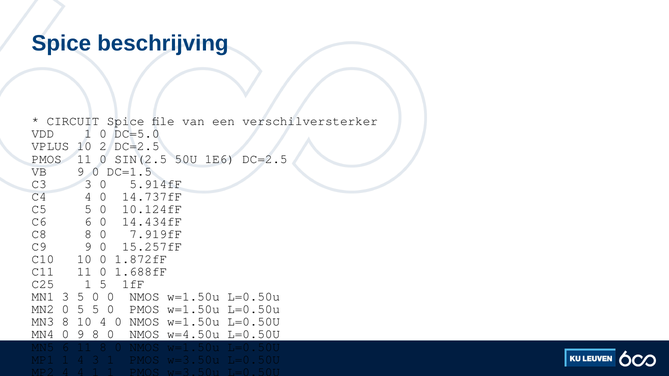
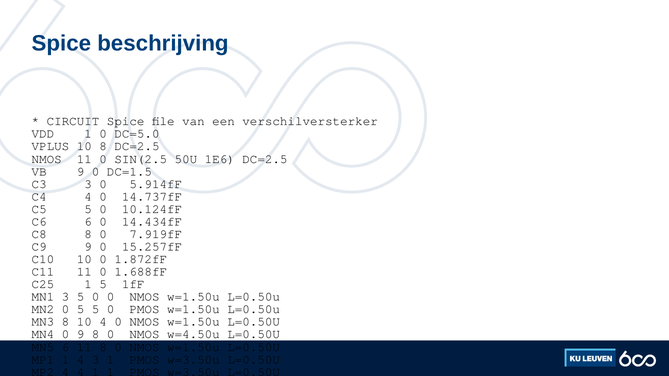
10 2: 2 -> 8
PMOS at (47, 159): PMOS -> NMOS
